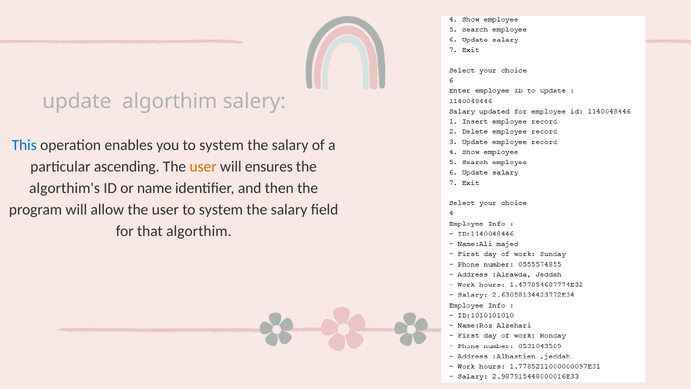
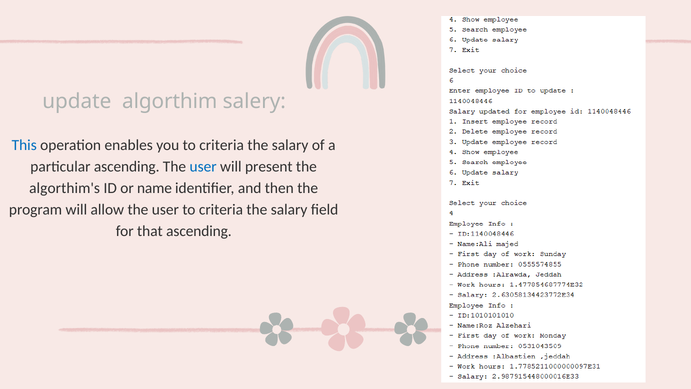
you to system: system -> criteria
user at (203, 166) colour: orange -> blue
ensures: ensures -> present
user to system: system -> criteria
that algorthim: algorthim -> ascending
